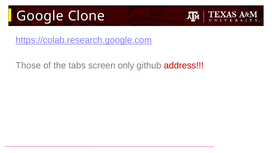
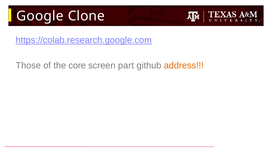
tabs: tabs -> core
only: only -> part
address colour: red -> orange
